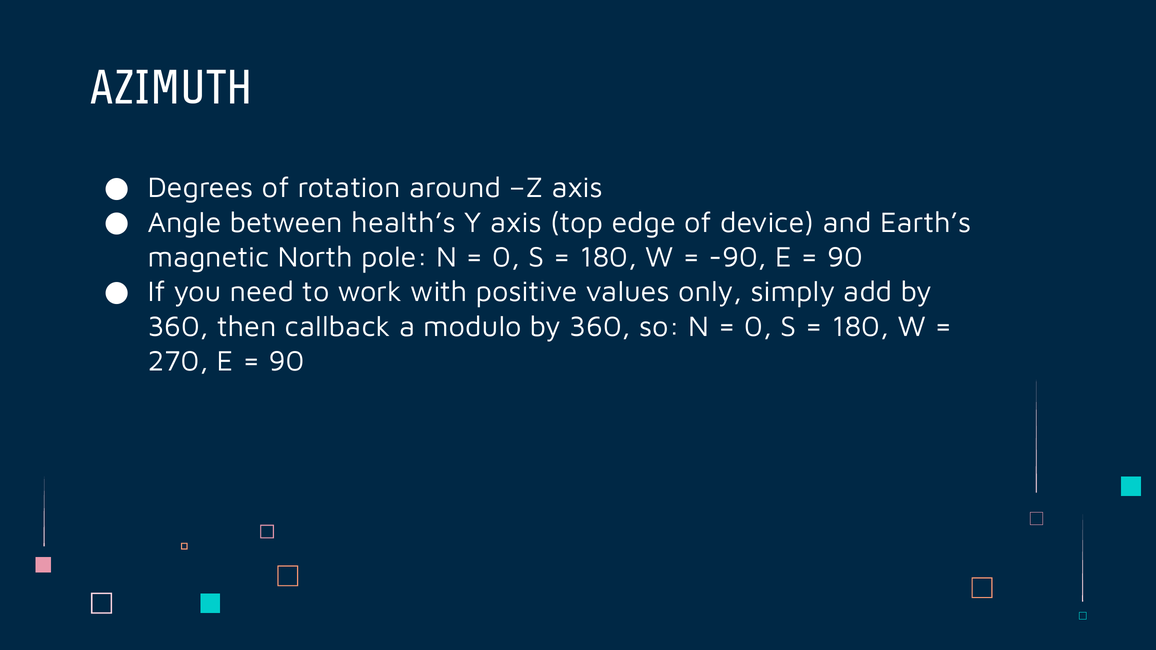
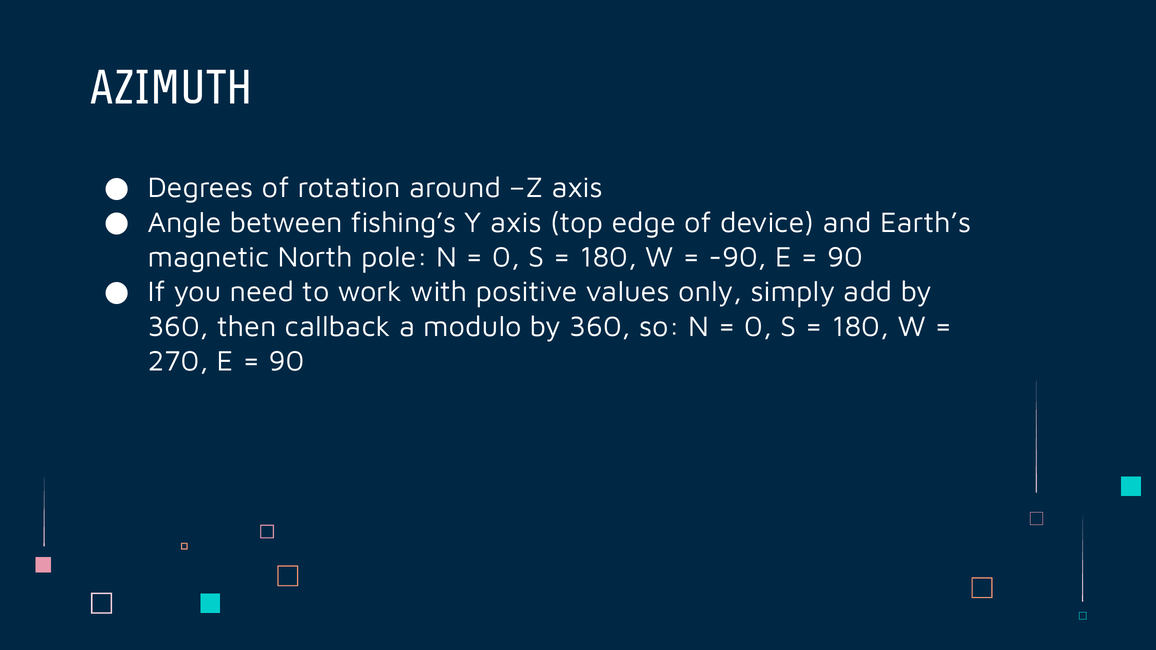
health’s: health’s -> fishing’s
